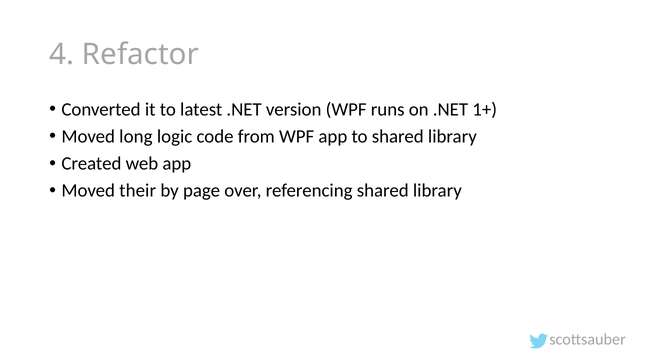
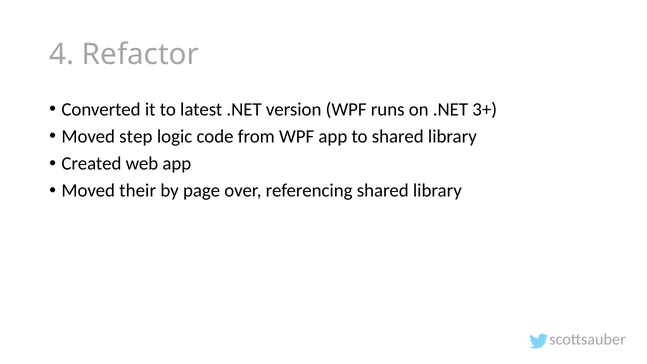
1+: 1+ -> 3+
long: long -> step
